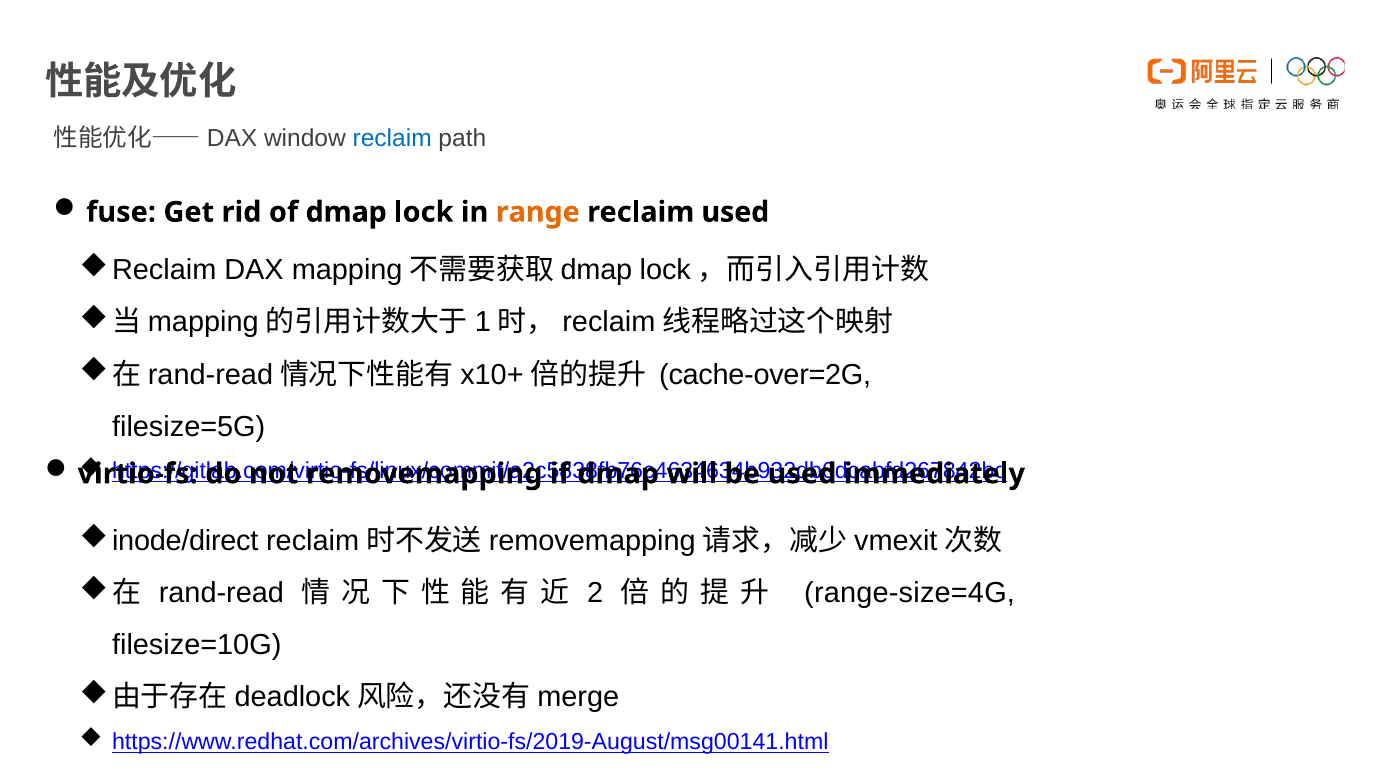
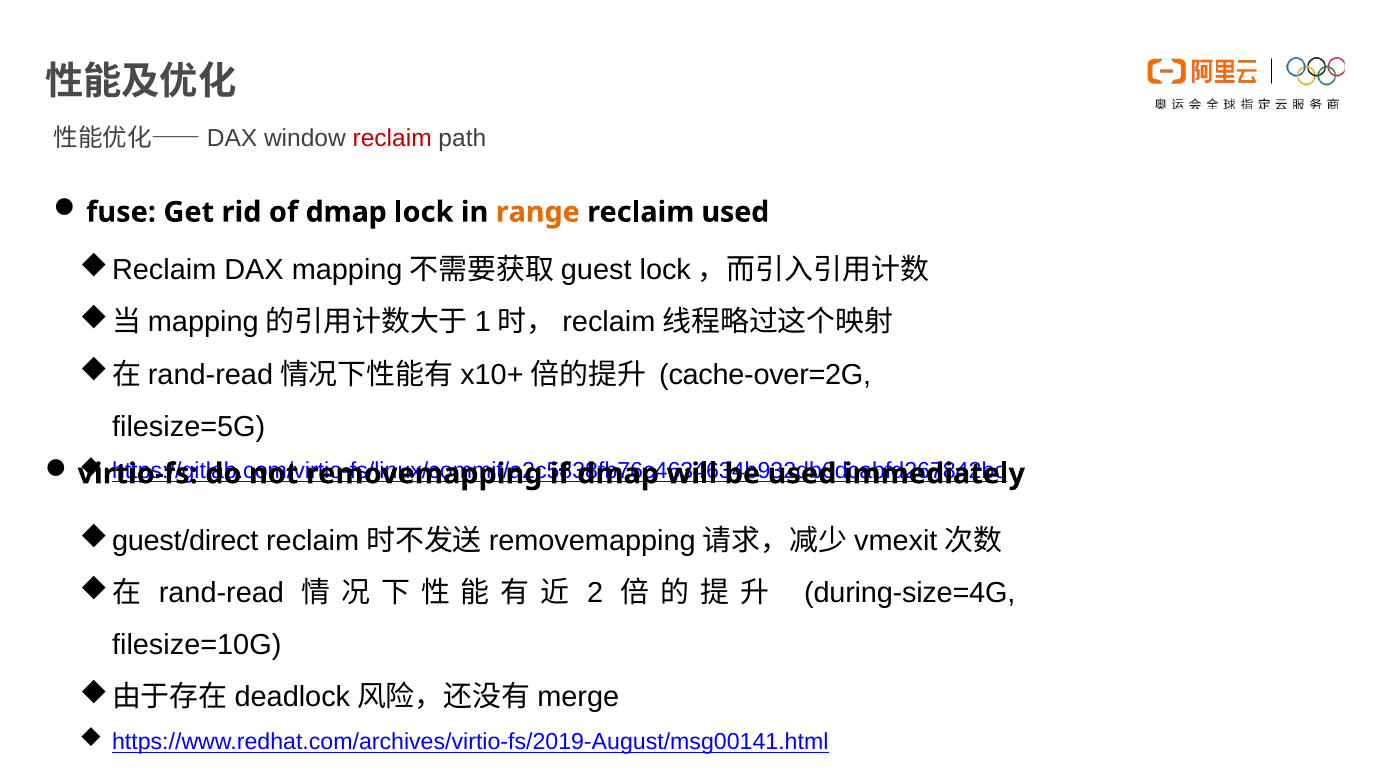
reclaim at (392, 138) colour: blue -> red
dmap at (596, 270): dmap -> guest
inode/direct: inode/direct -> guest/direct
range-size=4G: range-size=4G -> during-size=4G
